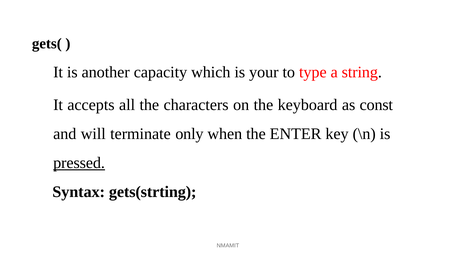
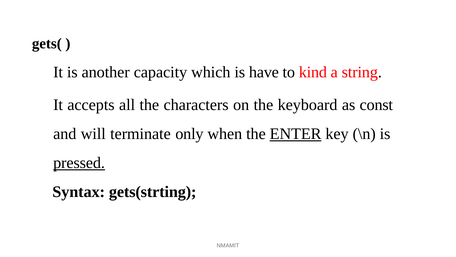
your: your -> have
type: type -> kind
ENTER underline: none -> present
